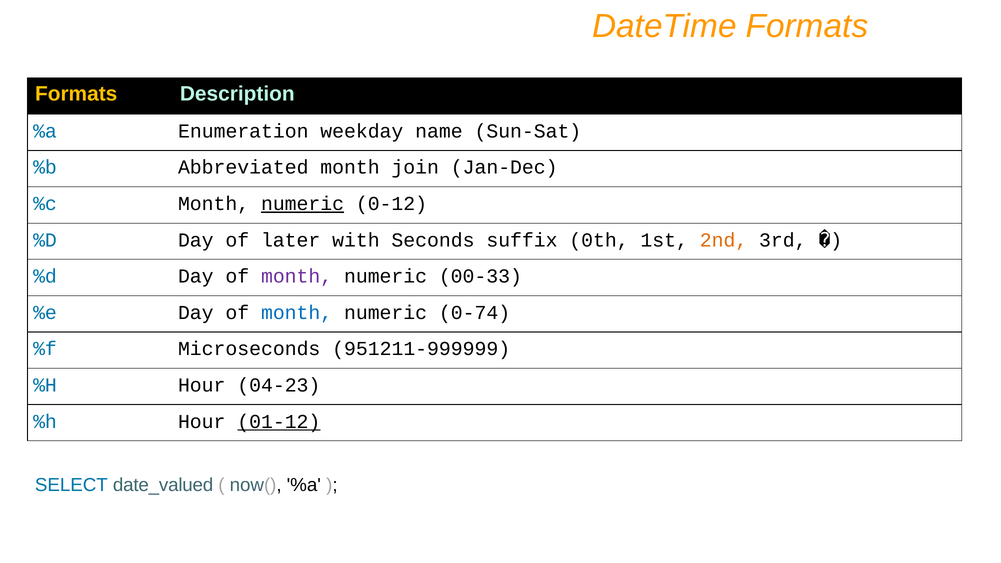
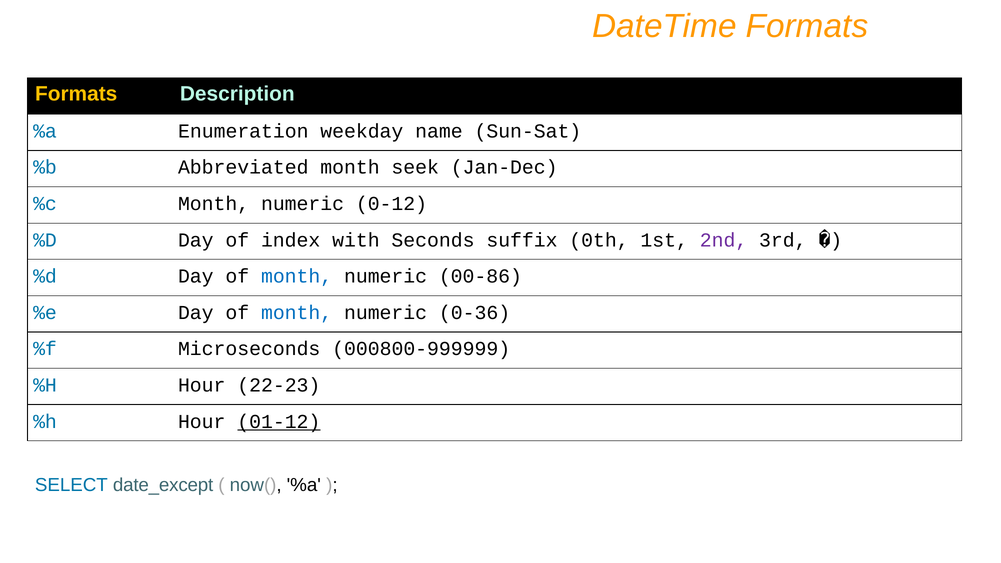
join: join -> seek
numeric at (303, 204) underline: present -> none
later: later -> index
2nd colour: orange -> purple
month at (297, 276) colour: purple -> blue
00-33: 00-33 -> 00-86
0-74: 0-74 -> 0-36
951211-999999: 951211-999999 -> 000800-999999
04-23: 04-23 -> 22-23
date_valued: date_valued -> date_except
